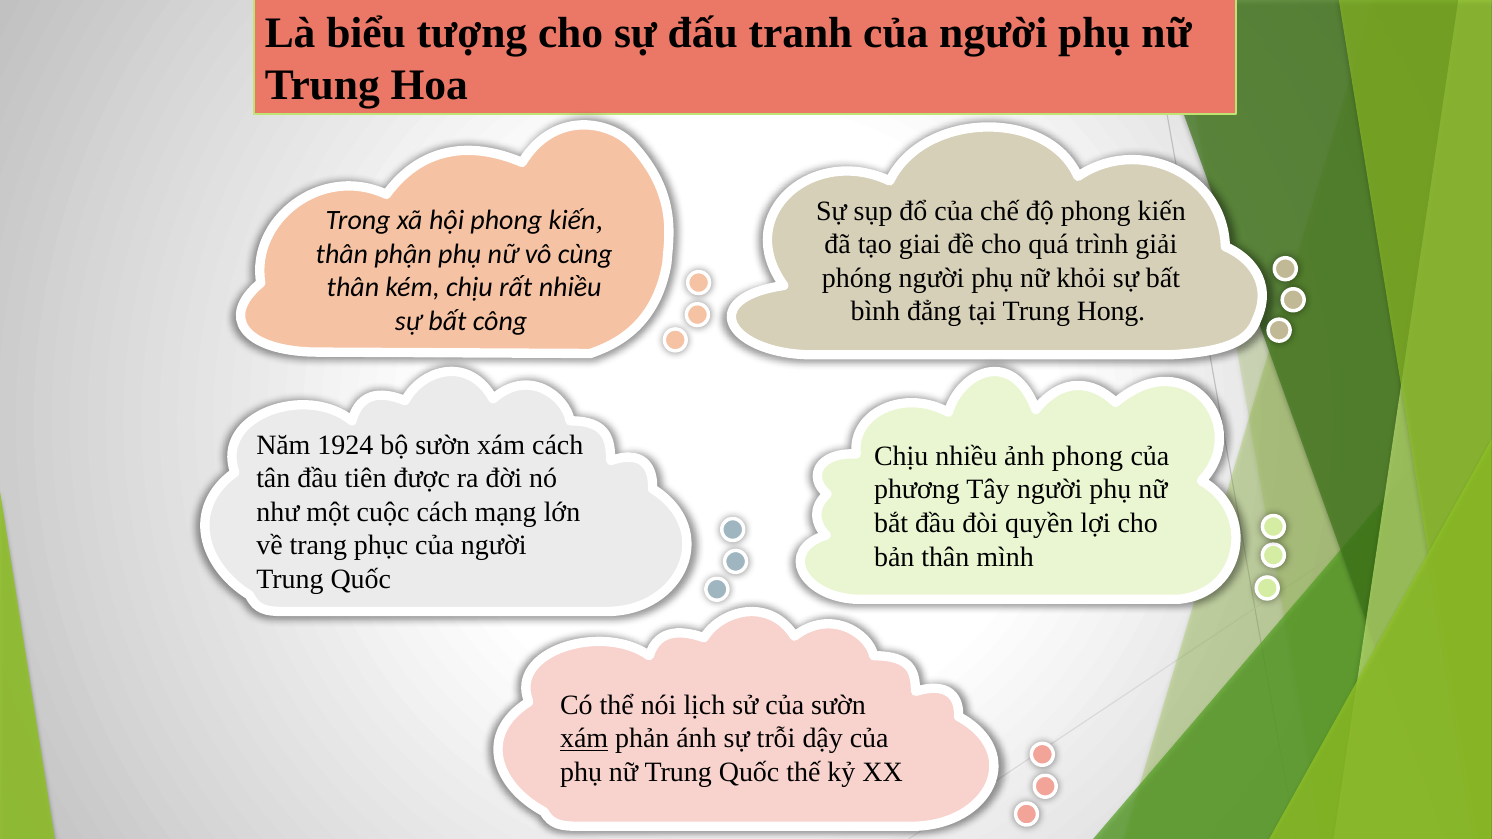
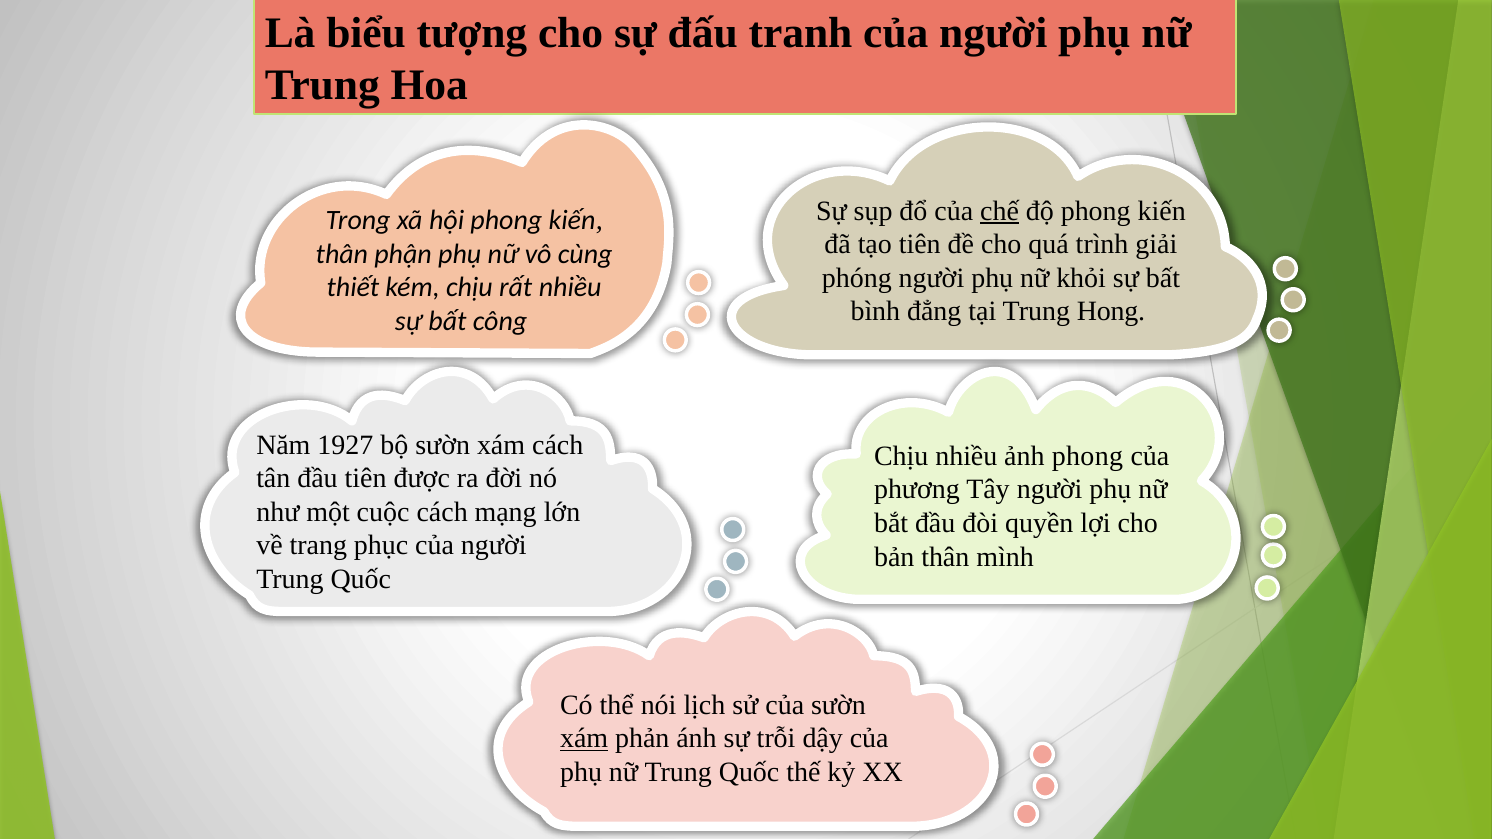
chế underline: none -> present
tạo giai: giai -> tiên
thân at (353, 288): thân -> thiết
1924: 1924 -> 1927
